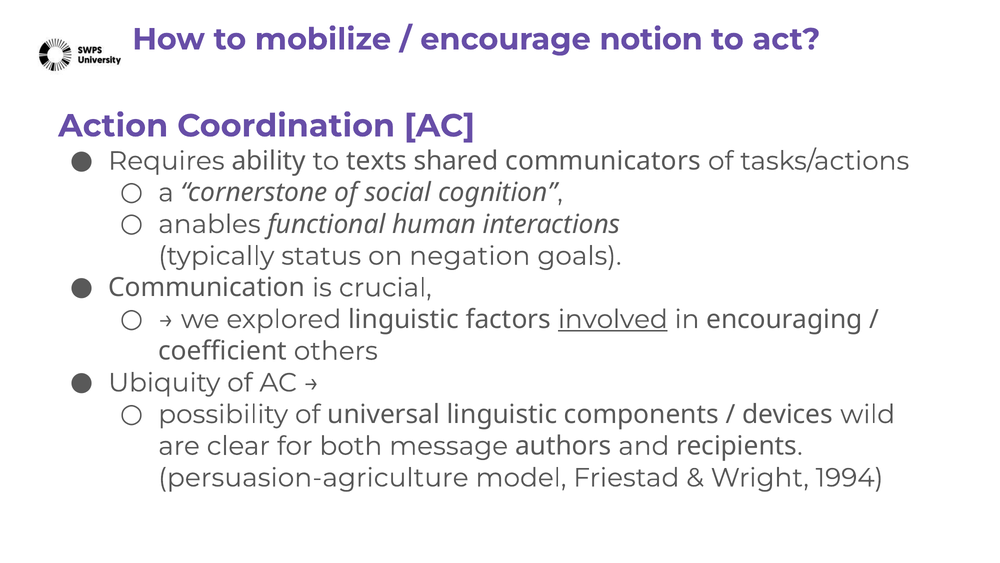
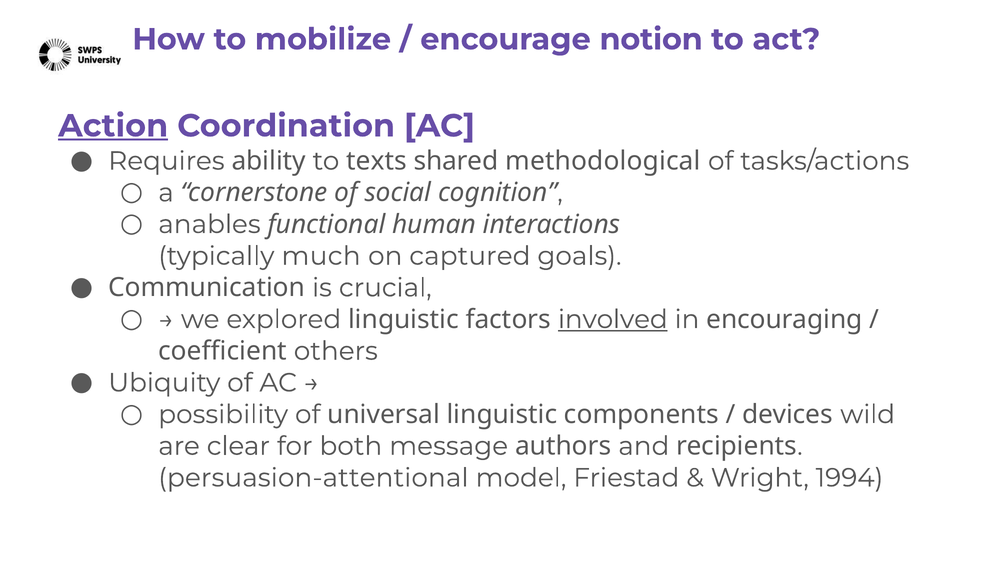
Action underline: none -> present
communicators: communicators -> methodological
status: status -> much
negation: negation -> captured
persuasion-agriculture: persuasion-agriculture -> persuasion-attentional
